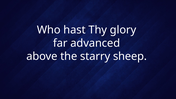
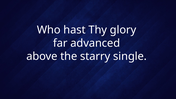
sheep: sheep -> single
